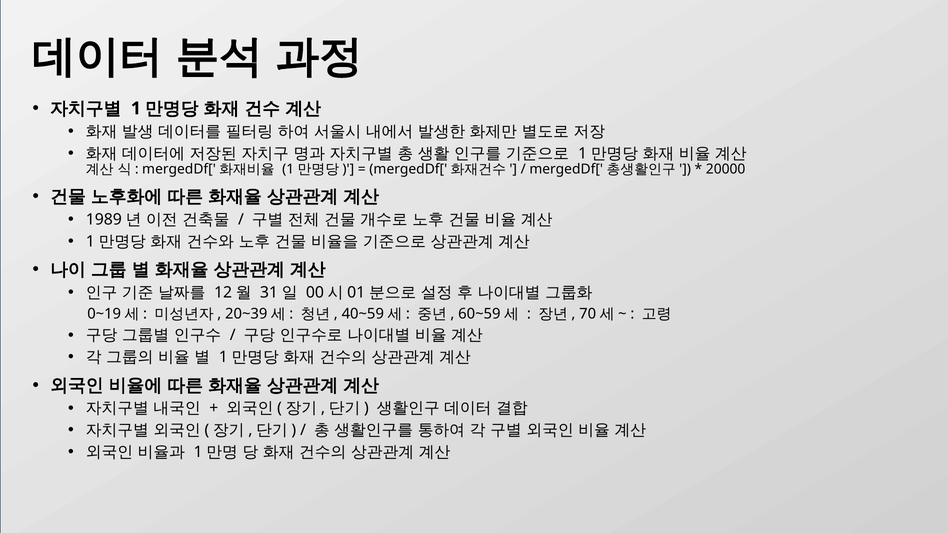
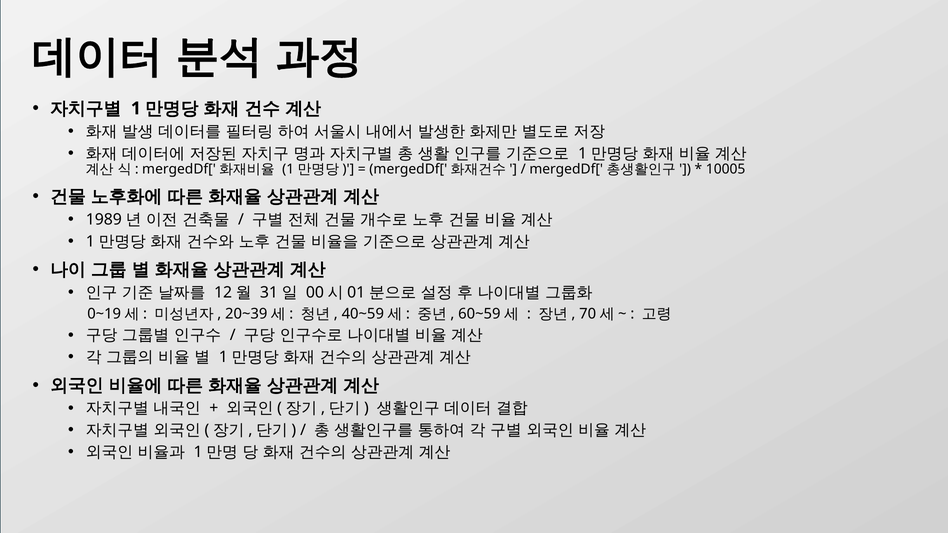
20000: 20000 -> 10005
